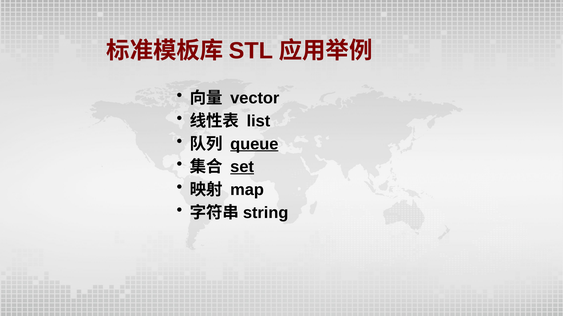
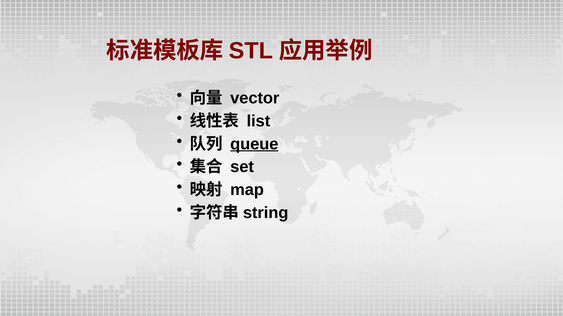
set underline: present -> none
